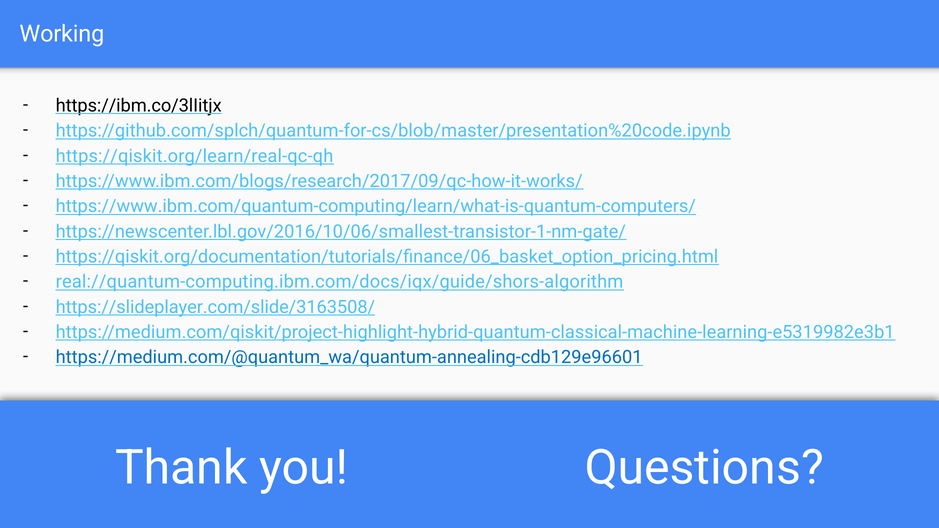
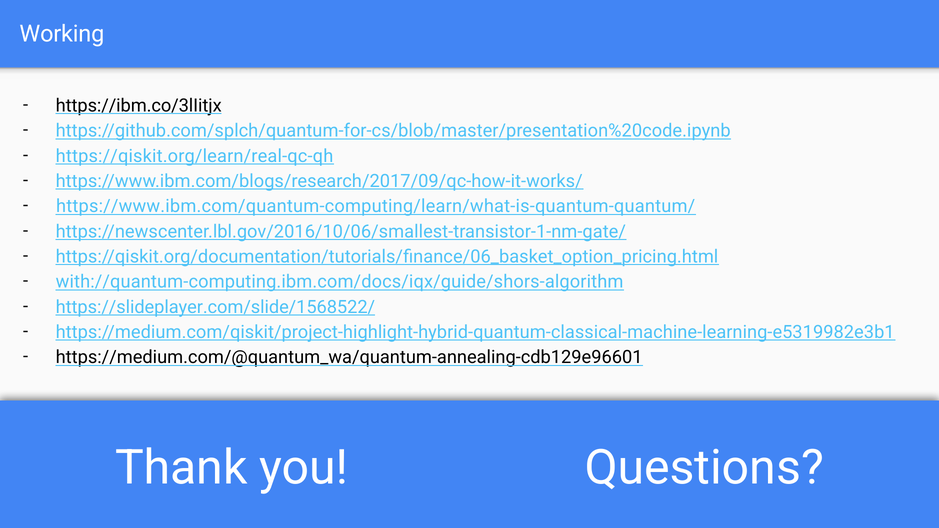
https://www.ibm.com/quantum-computing/learn/what-is-quantum-computers/: https://www.ibm.com/quantum-computing/learn/what-is-quantum-computers/ -> https://www.ibm.com/quantum-computing/learn/what-is-quantum-quantum/
real://quantum-computing.ibm.com/docs/iqx/guide/shors-algorithm: real://quantum-computing.ibm.com/docs/iqx/guide/shors-algorithm -> with://quantum-computing.ibm.com/docs/iqx/guide/shors-algorithm
https://slideplayer.com/slide/3163508/: https://slideplayer.com/slide/3163508/ -> https://slideplayer.com/slide/1568522/
https://medium.com/@quantum_wa/quantum-annealing-cdb129e96601 colour: blue -> black
